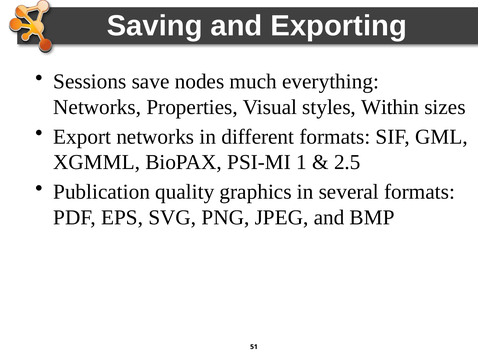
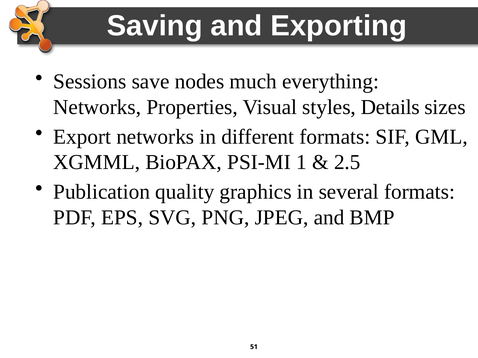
Within: Within -> Details
